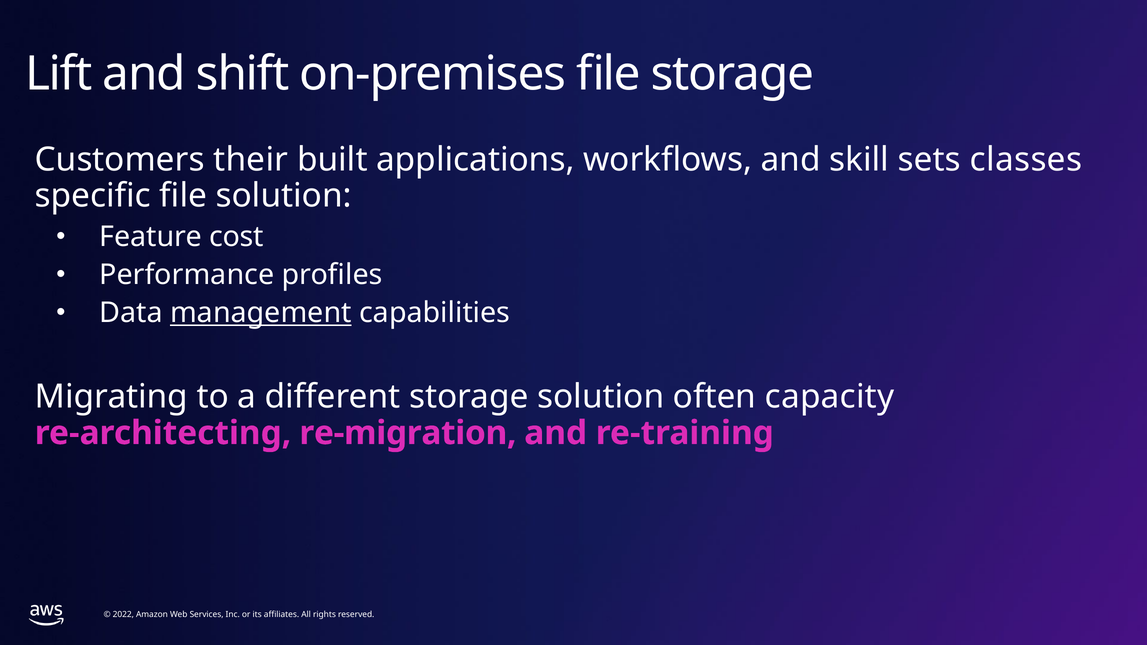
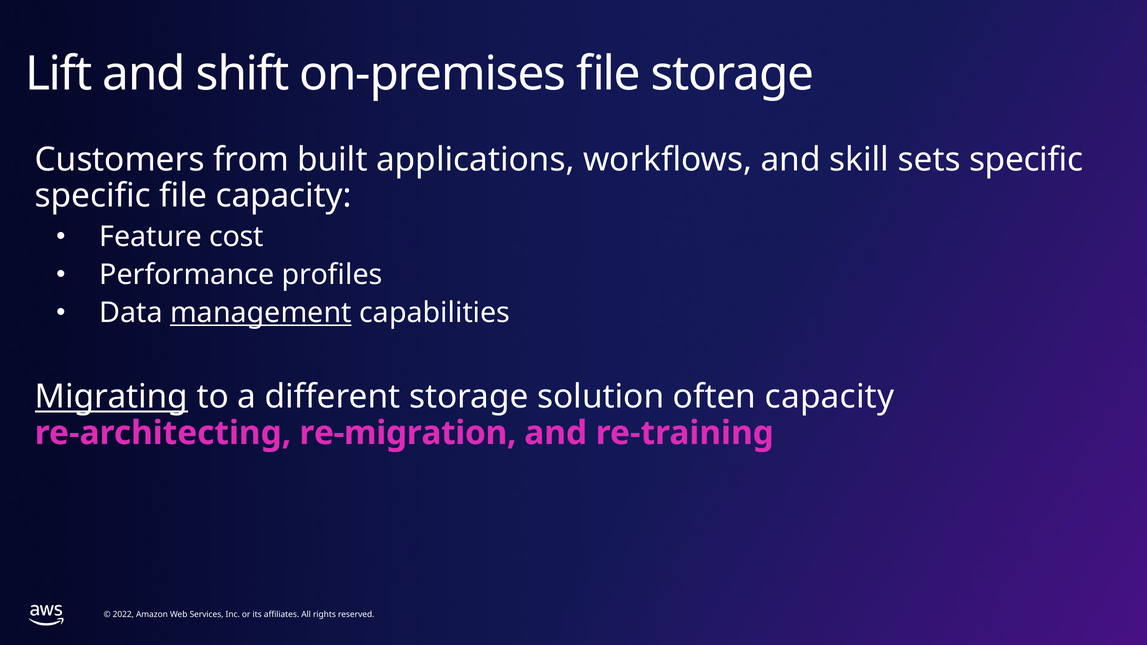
their: their -> from
sets classes: classes -> specific
file solution: solution -> capacity
Migrating underline: none -> present
